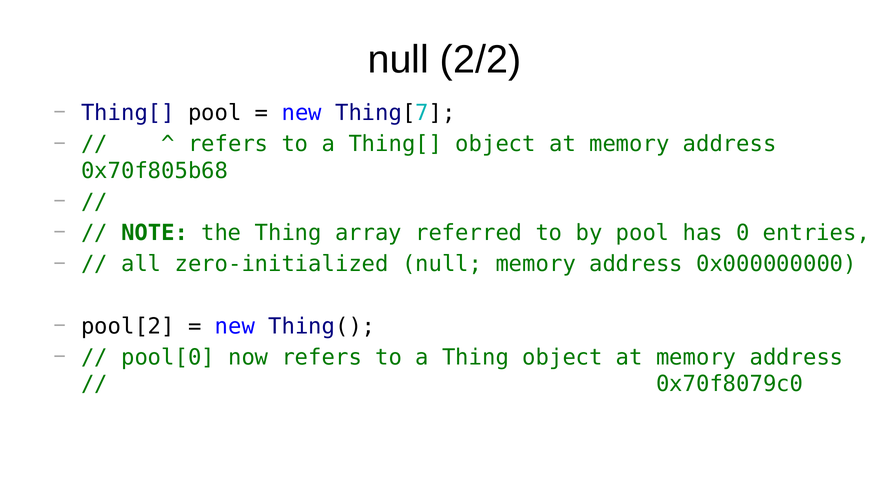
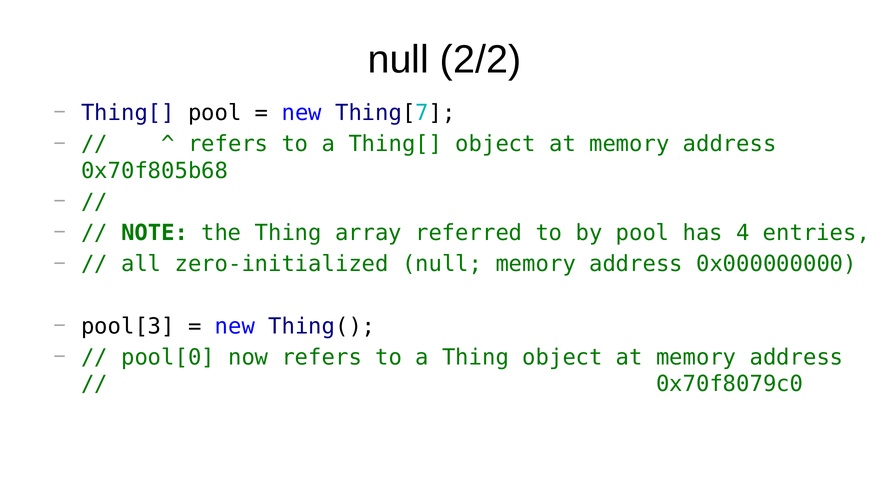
0: 0 -> 4
pool[2: pool[2 -> pool[3
